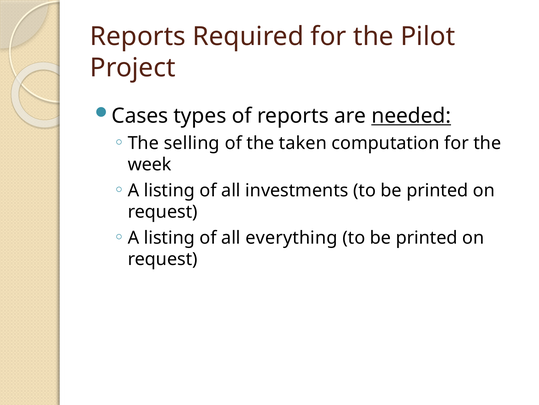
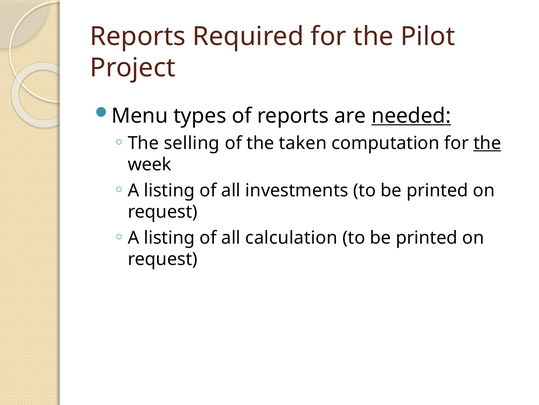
Cases: Cases -> Menu
the at (487, 143) underline: none -> present
everything: everything -> calculation
